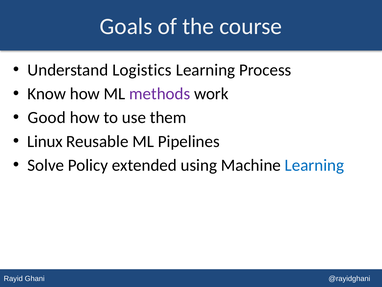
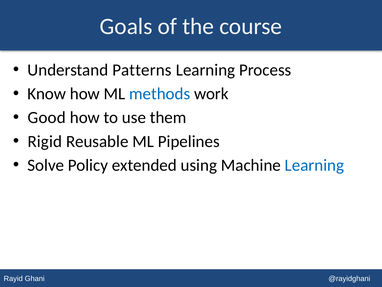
Logistics: Logistics -> Patterns
methods colour: purple -> blue
Linux: Linux -> Rigid
